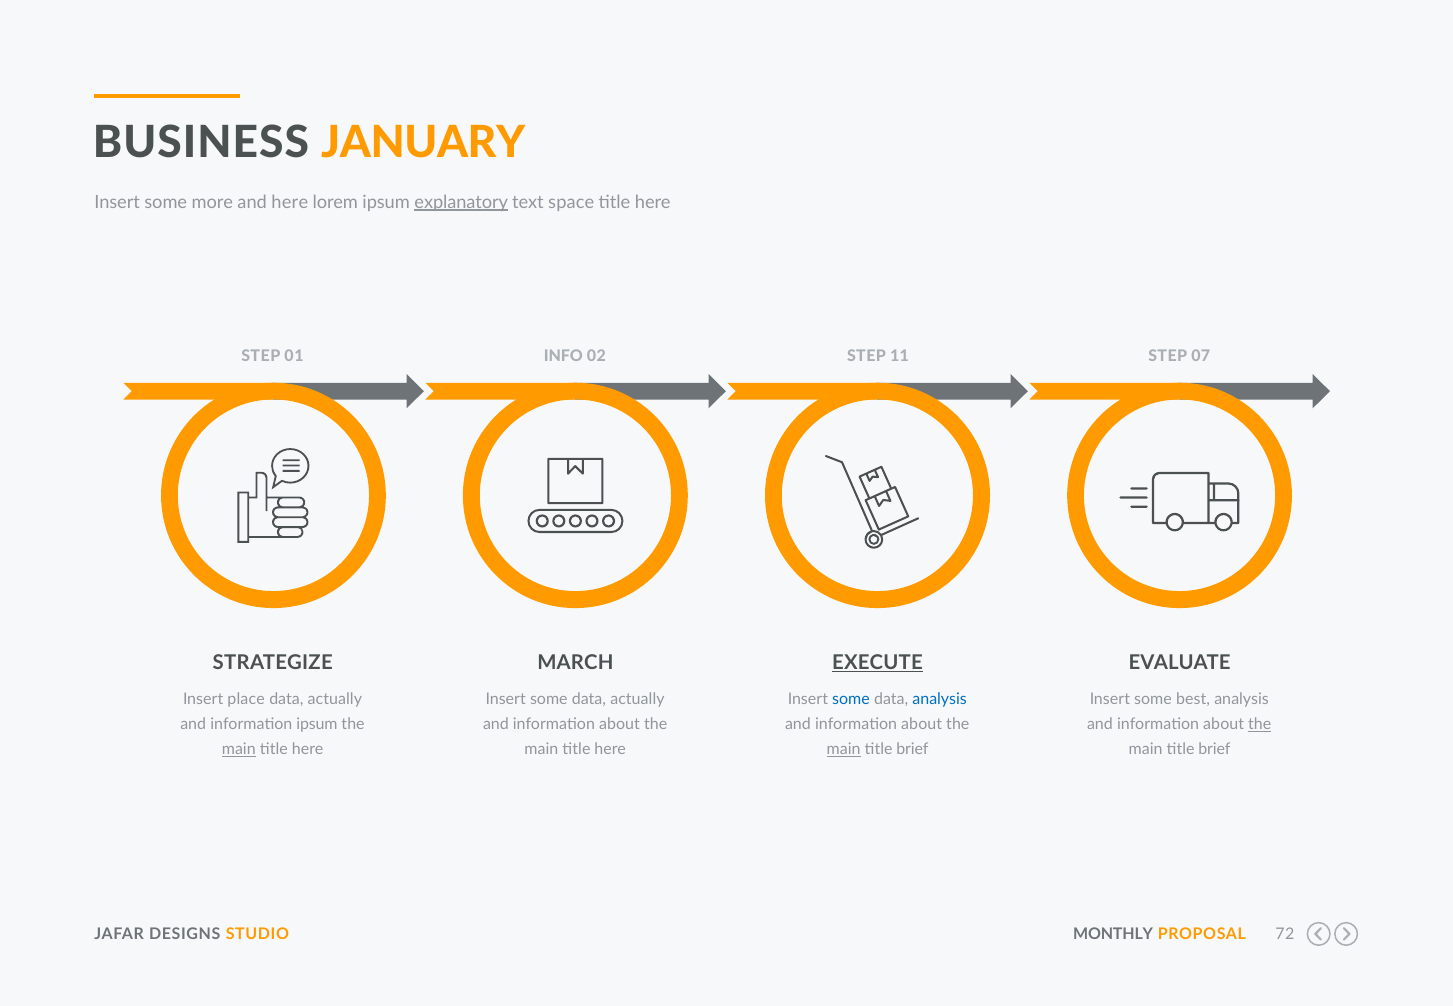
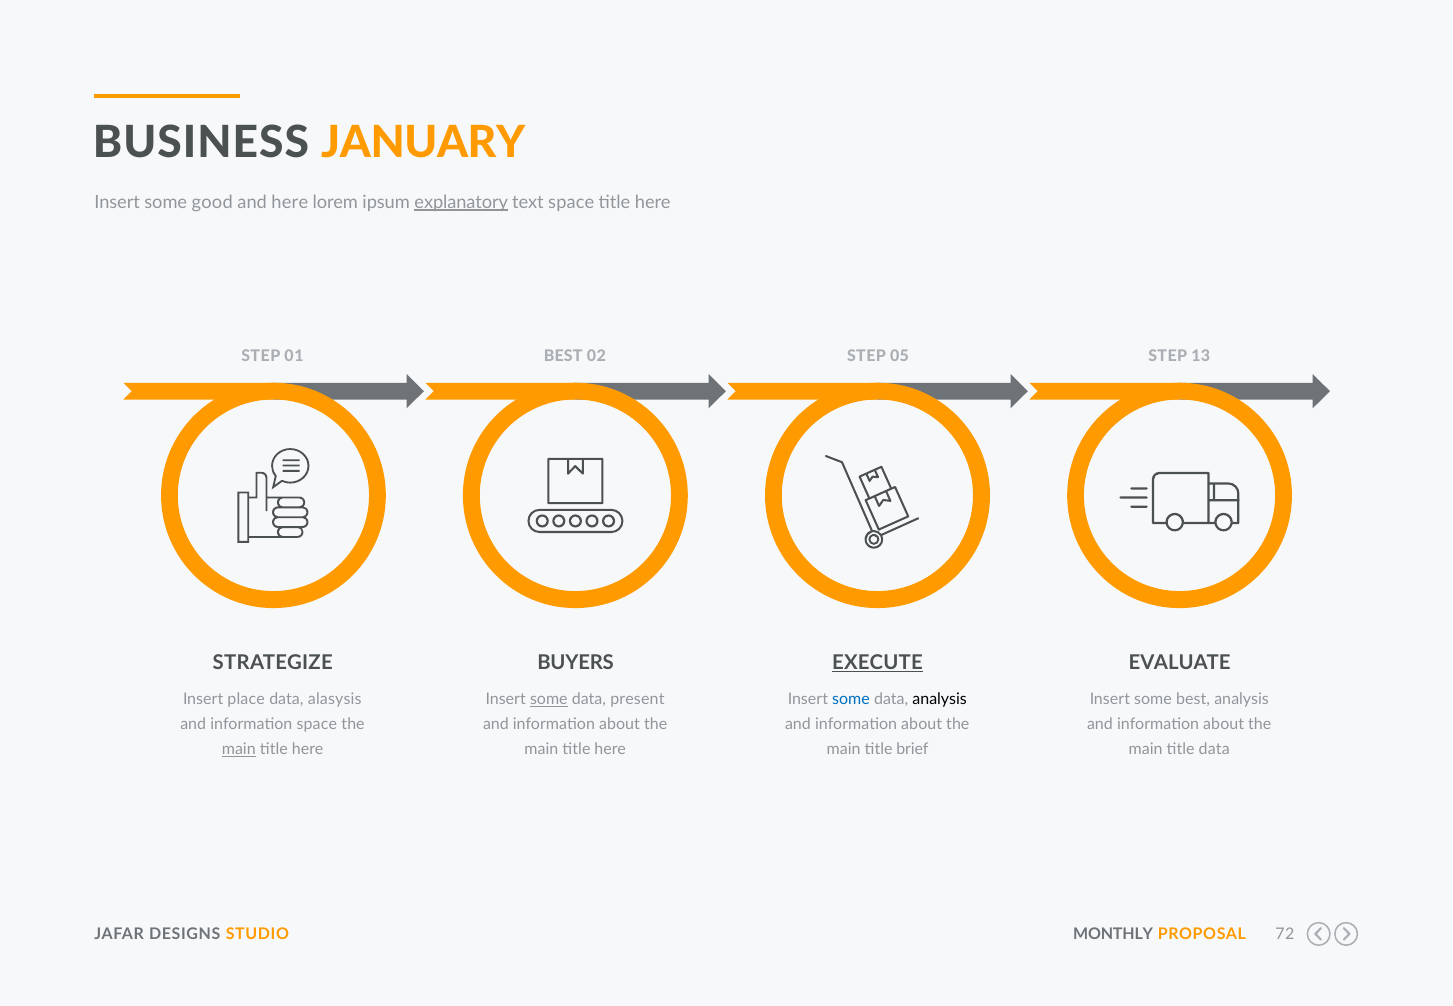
more: more -> good
01 INFO: INFO -> BEST
11: 11 -> 05
07: 07 -> 13
MARCH: MARCH -> BUYERS
actually at (335, 699): actually -> alasysis
some at (549, 699) underline: none -> present
actually at (637, 699): actually -> present
analysis at (940, 699) colour: blue -> black
information ipsum: ipsum -> space
the at (1260, 724) underline: present -> none
main at (844, 750) underline: present -> none
brief at (1214, 750): brief -> data
